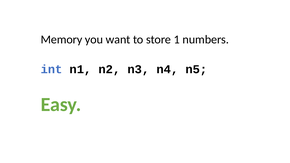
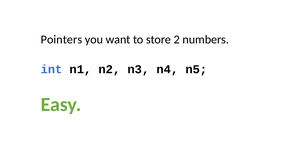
Memory: Memory -> Pointers
1: 1 -> 2
